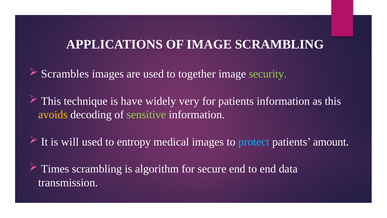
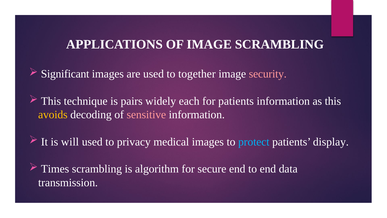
Scrambles: Scrambles -> Significant
security colour: light green -> pink
have: have -> pairs
very: very -> each
sensitive colour: light green -> pink
entropy: entropy -> privacy
amount: amount -> display
